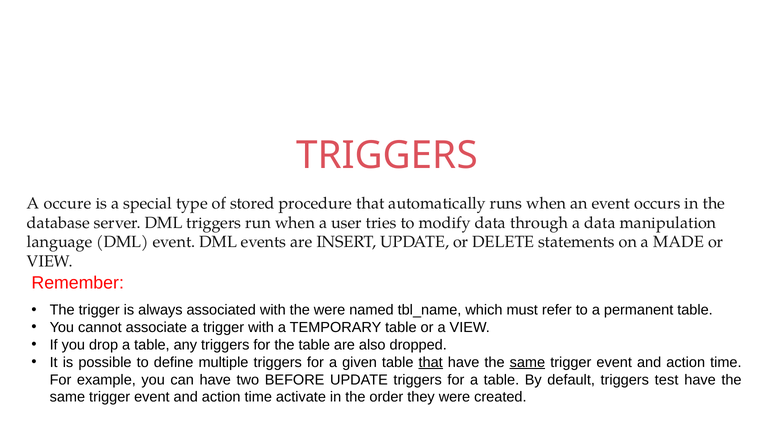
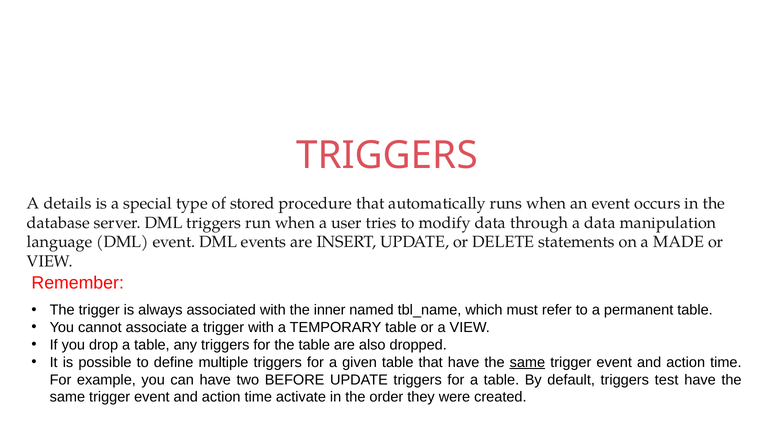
occure: occure -> details
the were: were -> inner
that at (431, 362) underline: present -> none
